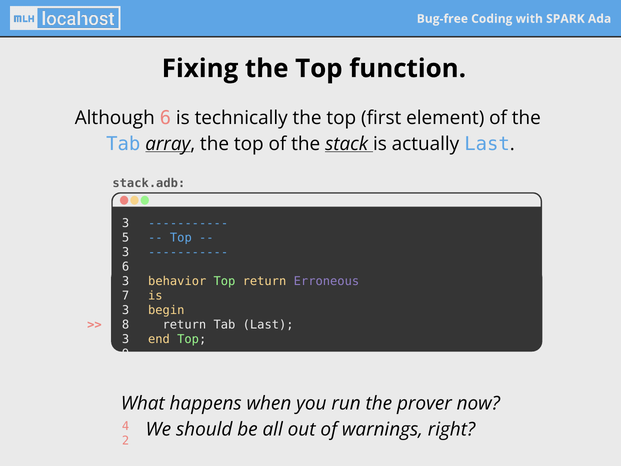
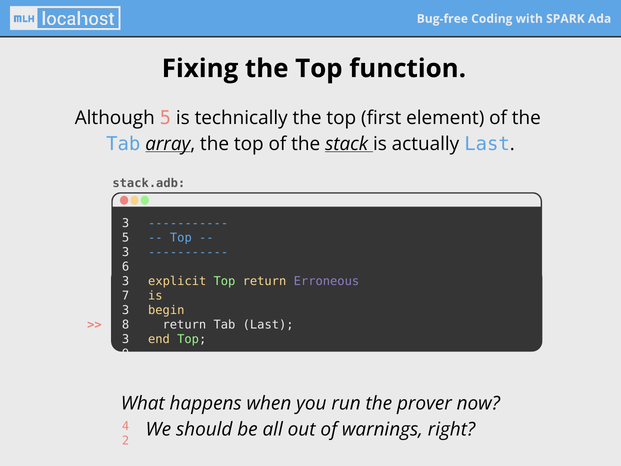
Although 6: 6 -> 5
behavior: behavior -> explicit
